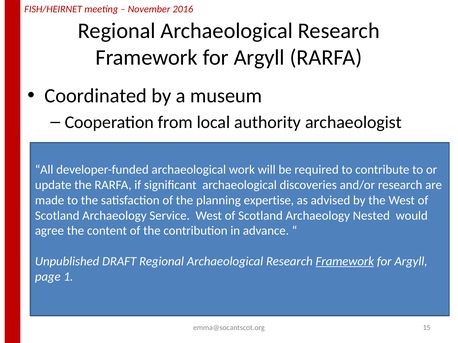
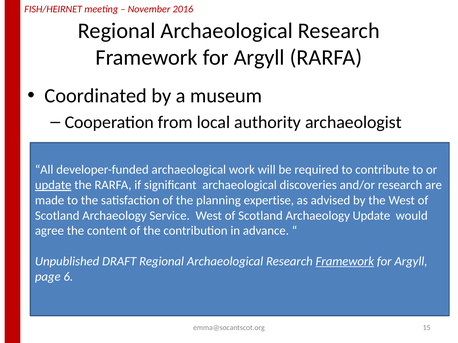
update at (53, 185) underline: none -> present
Archaeology Nested: Nested -> Update
1: 1 -> 6
